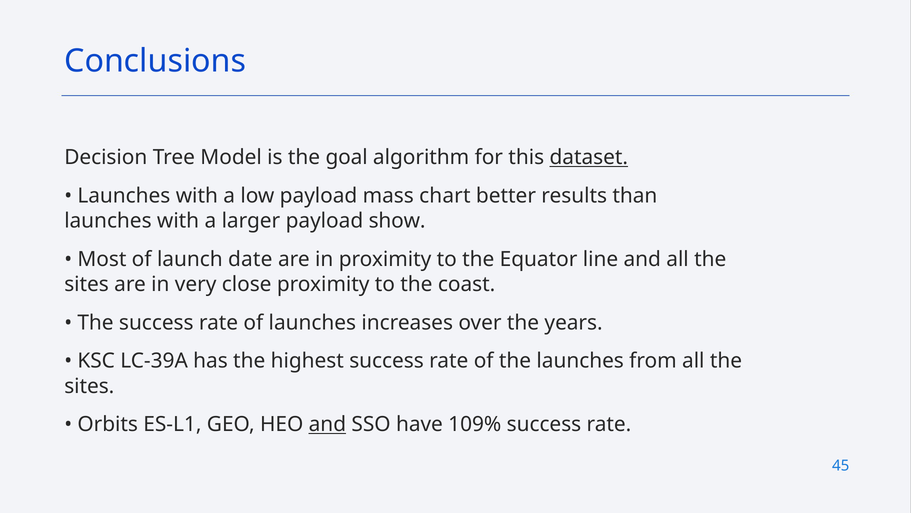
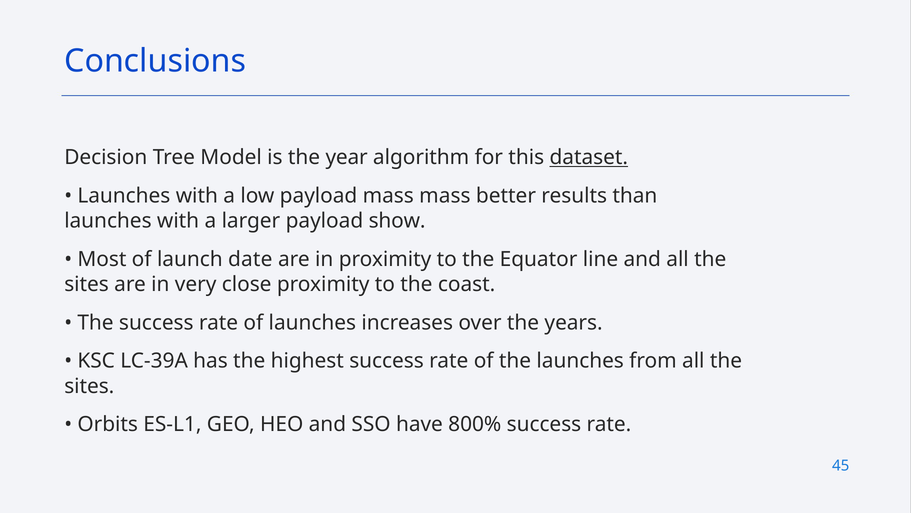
goal: goal -> year
mass chart: chart -> mass
and at (327, 424) underline: present -> none
109%: 109% -> 800%
